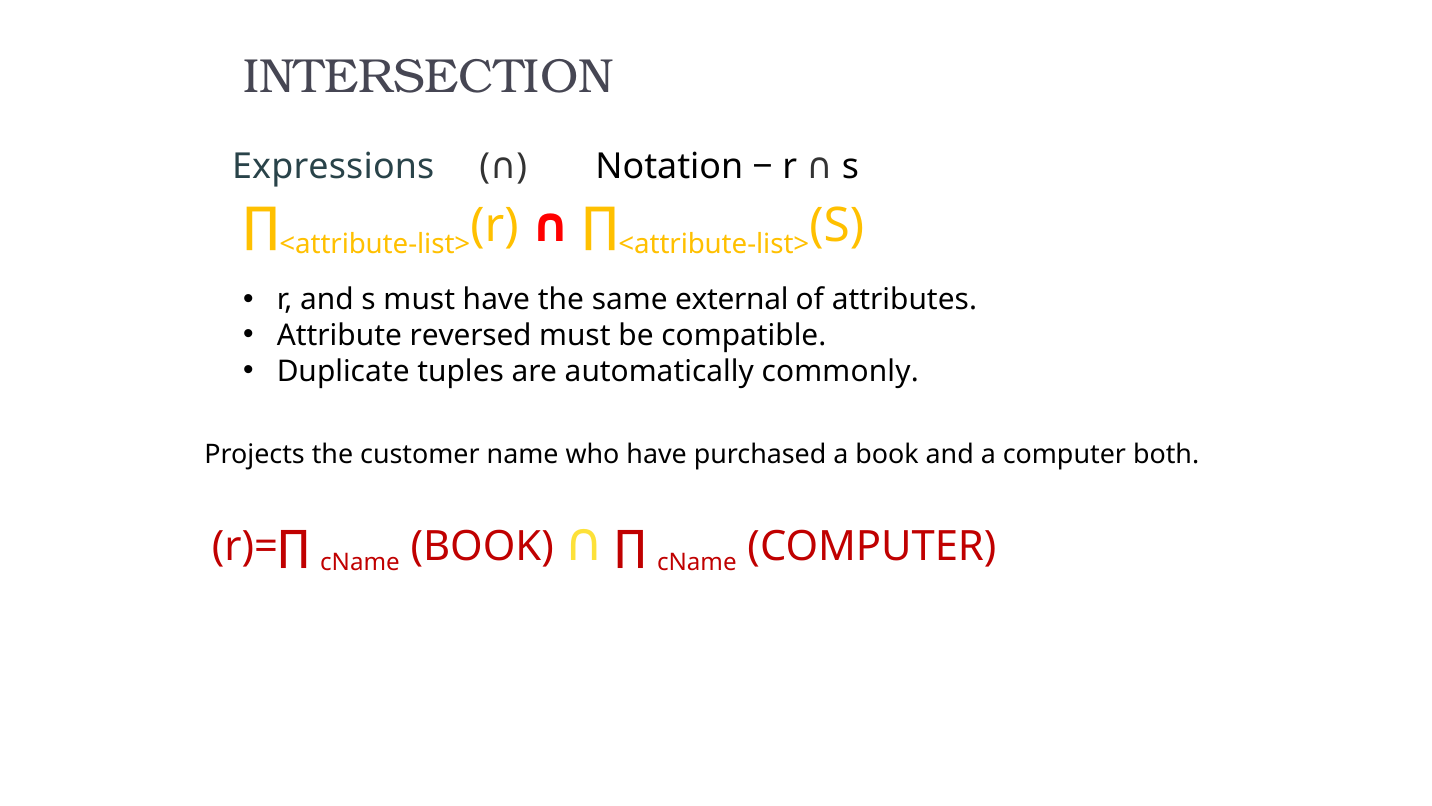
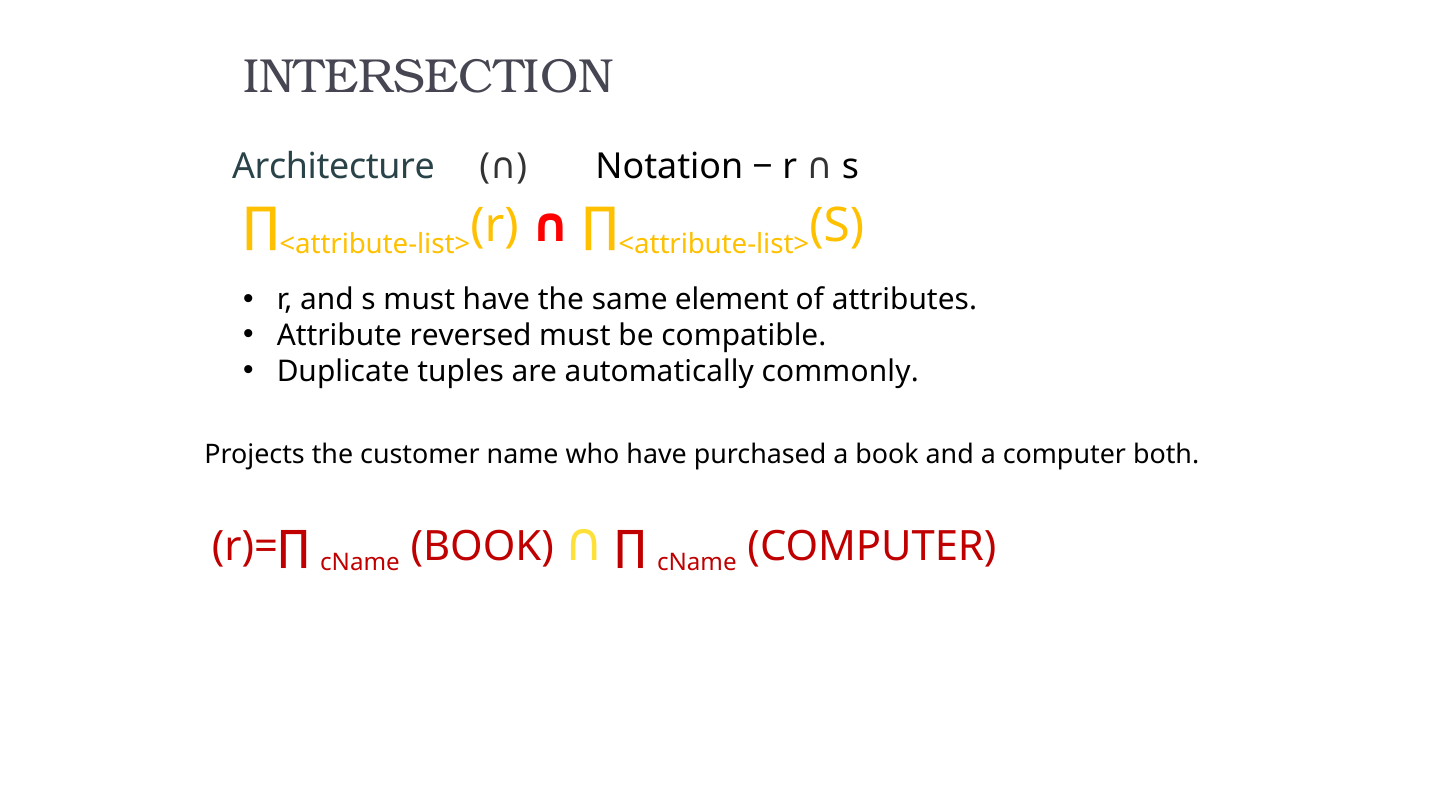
Expressions: Expressions -> Architecture
external: external -> element
